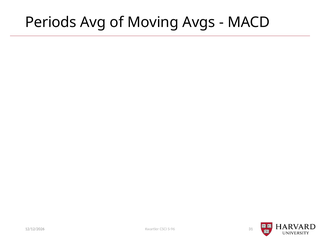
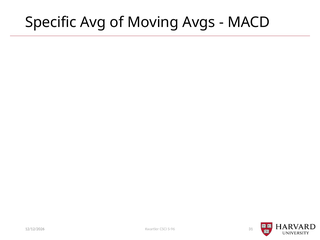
Periods: Periods -> Specific
